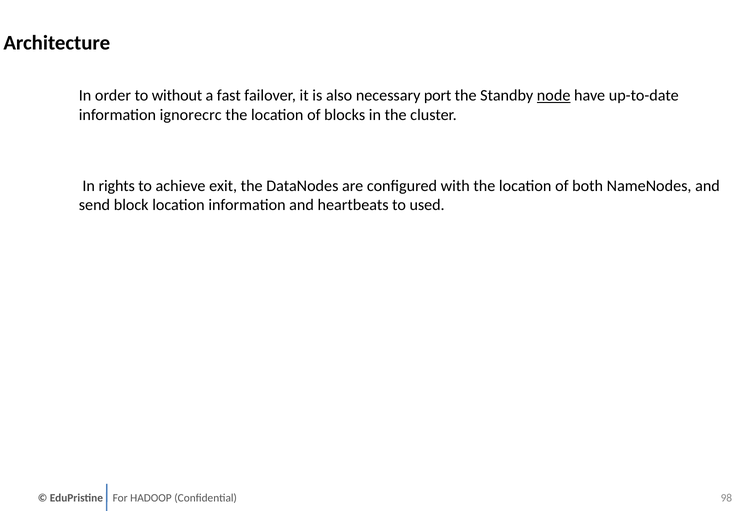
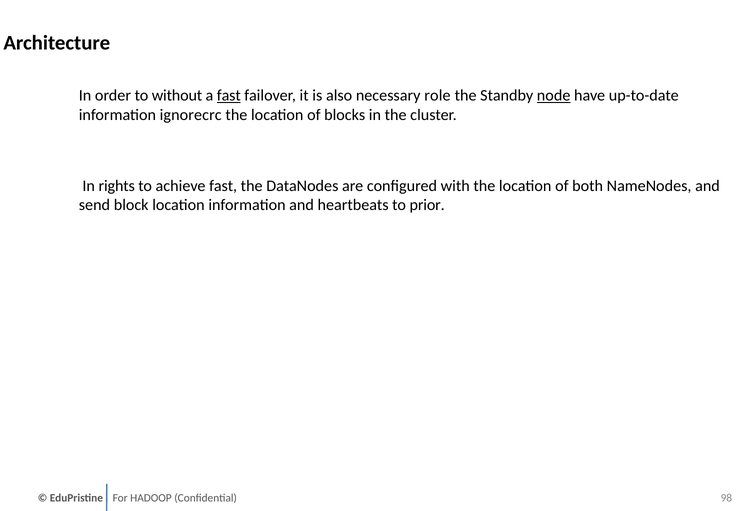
fast at (229, 96) underline: none -> present
port: port -> role
achieve exit: exit -> fast
used: used -> prior
